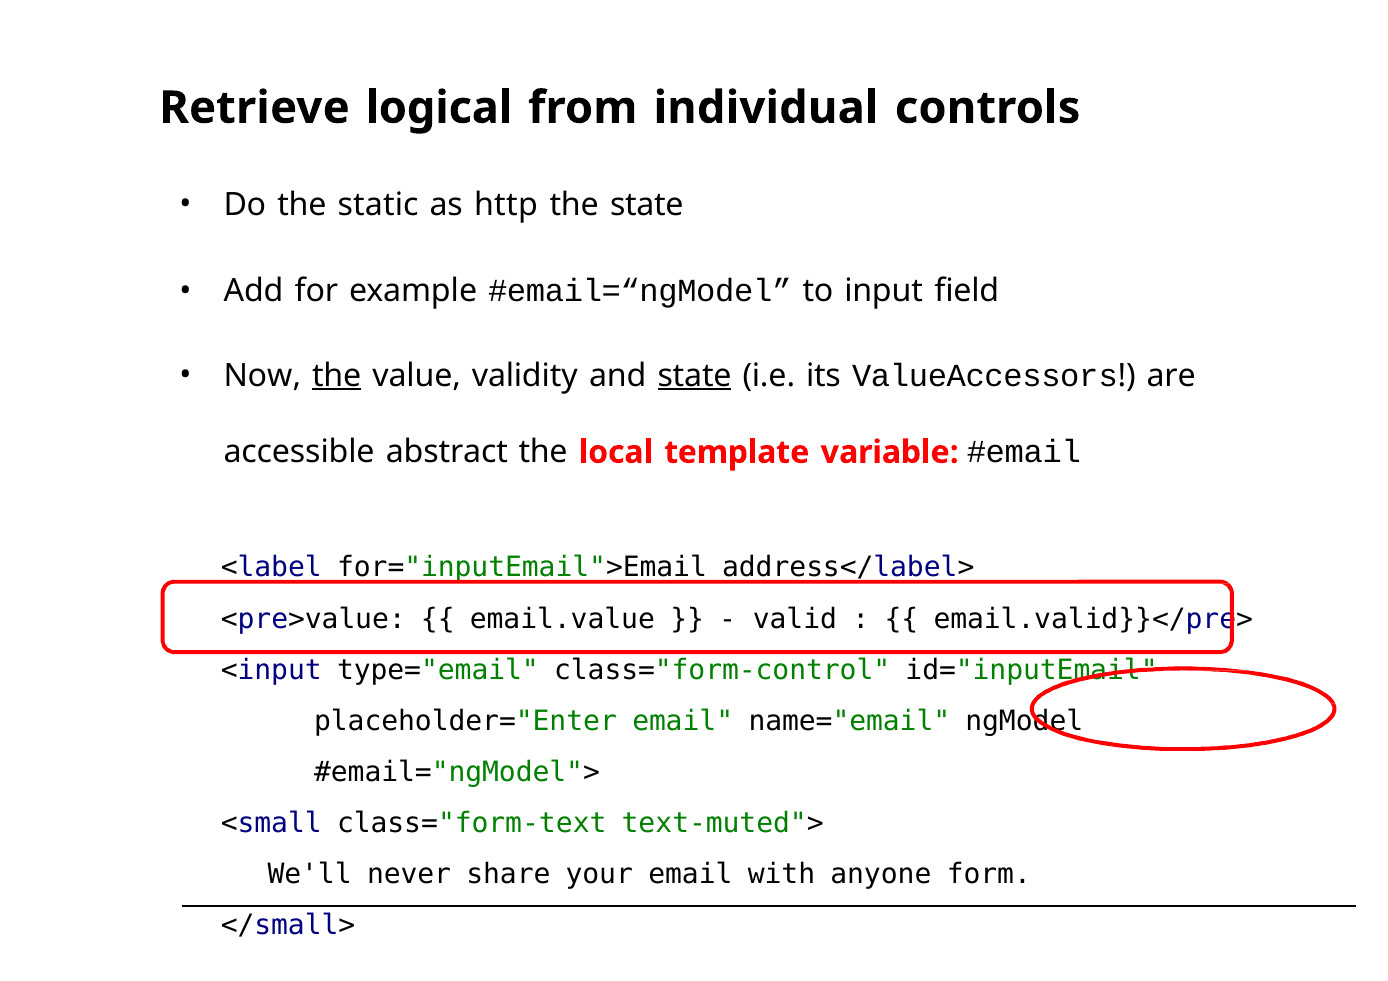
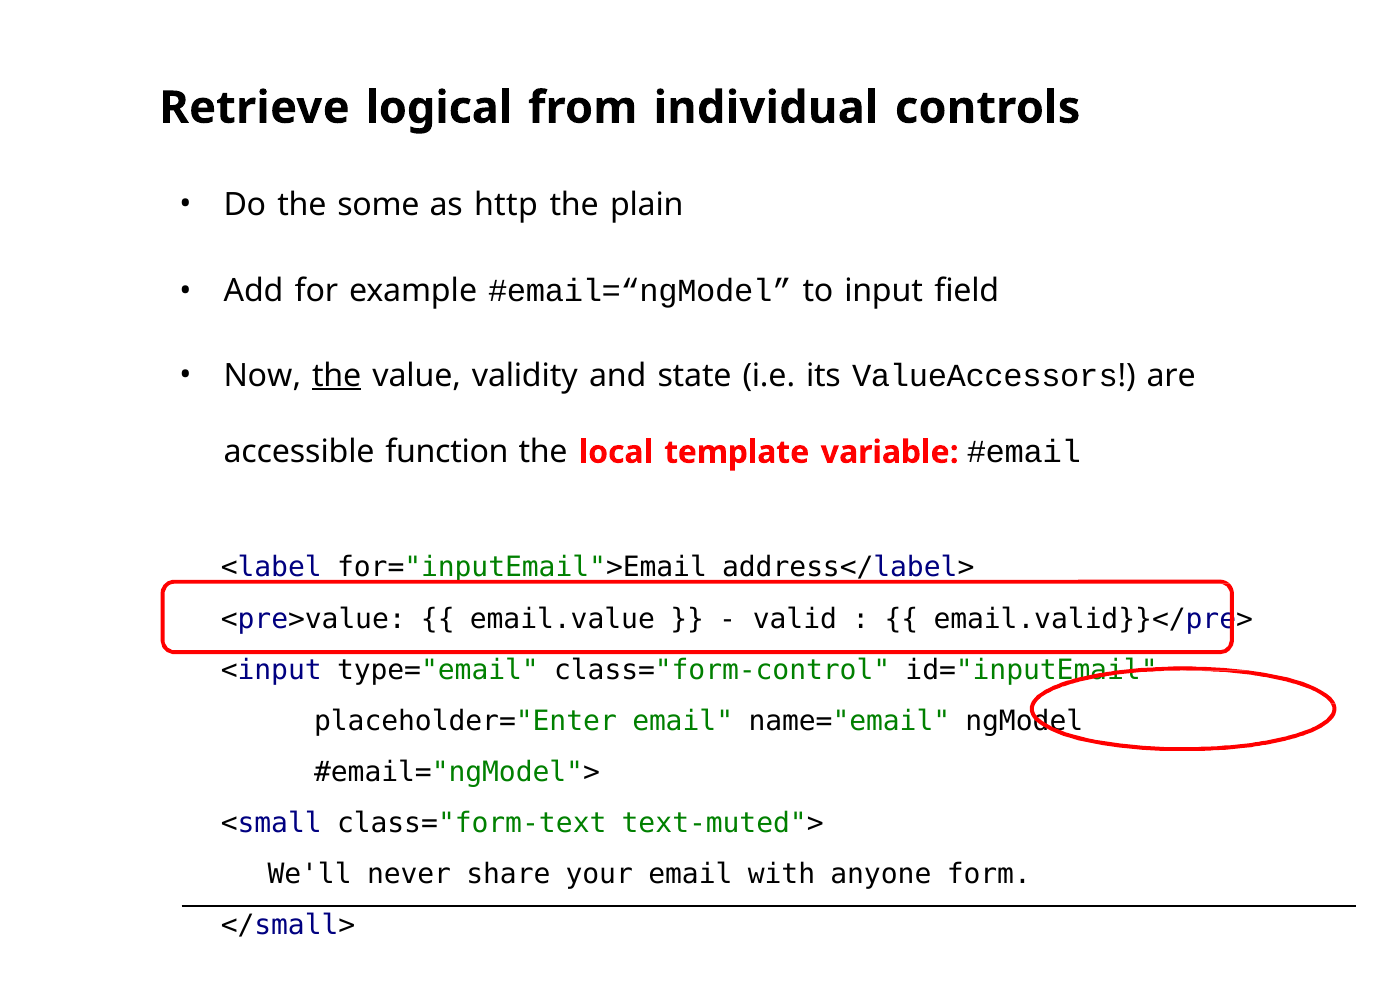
static: static -> some
the state: state -> plain
state at (695, 376) underline: present -> none
abstract: abstract -> function
